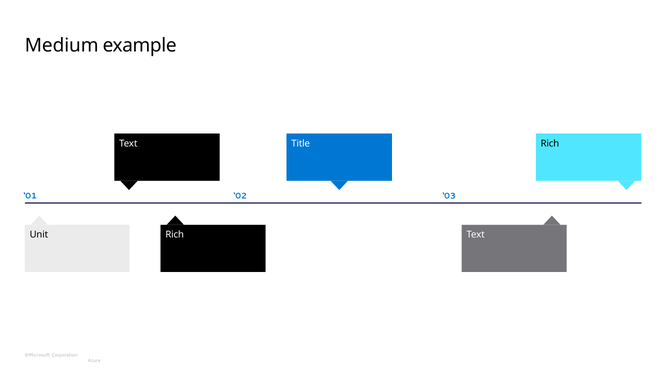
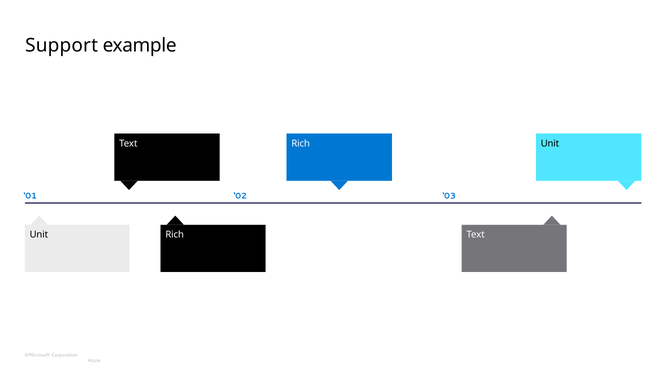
Medium: Medium -> Support
Title at (301, 143): Title -> Rich
Rich at (550, 143): Rich -> Unit
